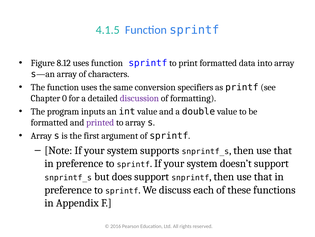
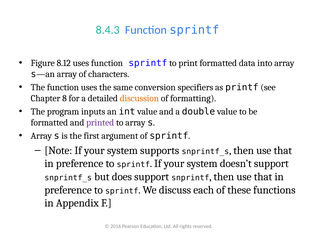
4.1.5: 4.1.5 -> 8.4.3
0: 0 -> 8
discussion colour: purple -> orange
